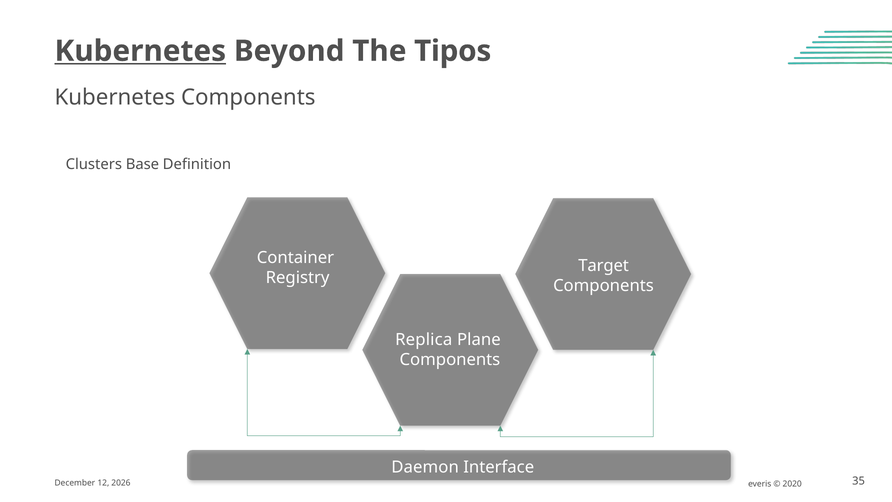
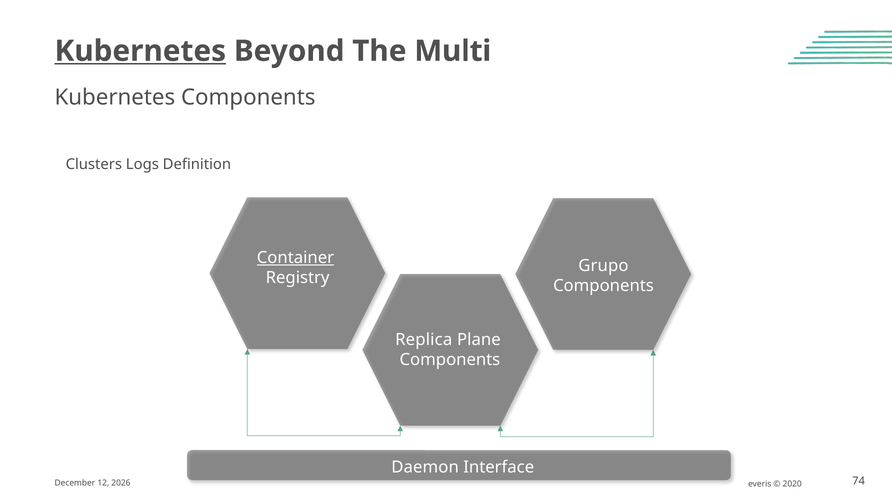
Tipos: Tipos -> Multi
Base: Base -> Logs
Container underline: none -> present
Target: Target -> Grupo
35: 35 -> 74
